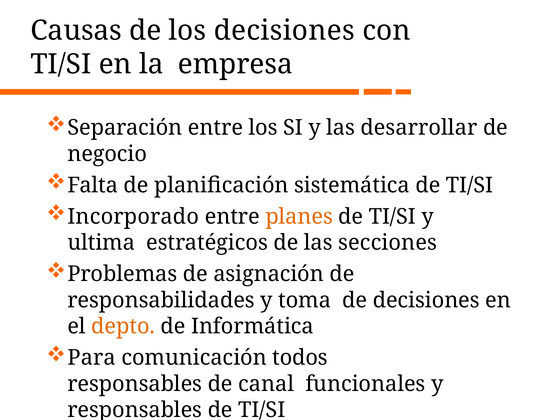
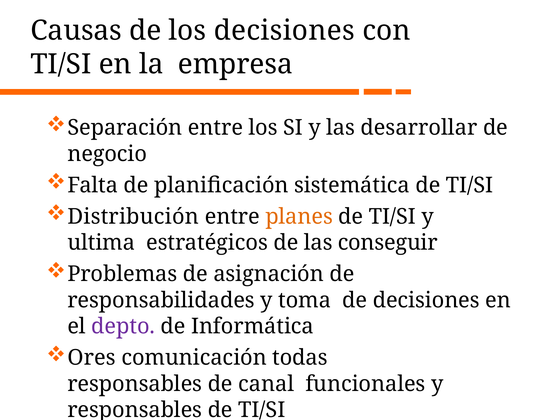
Incorporado: Incorporado -> Distribución
secciones: secciones -> conseguir
depto colour: orange -> purple
Para: Para -> Ores
todos: todos -> todas
